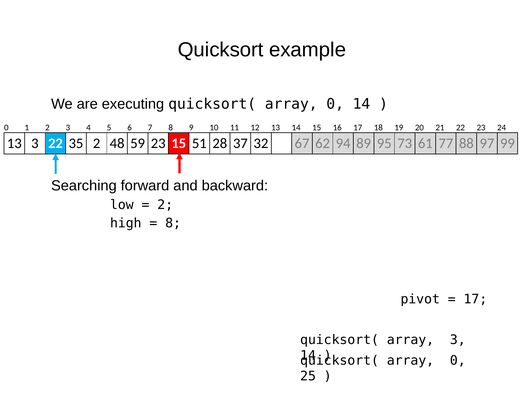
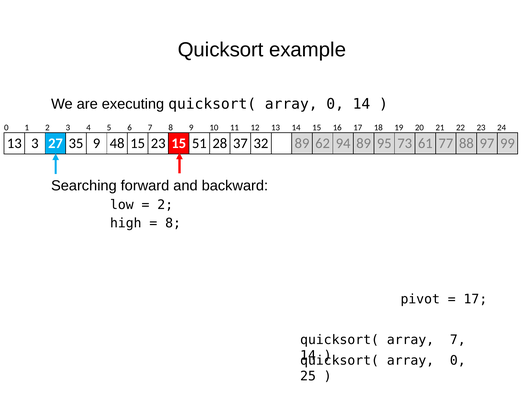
3 22: 22 -> 27
35 2: 2 -> 9
48 59: 59 -> 15
32 67: 67 -> 89
array 3: 3 -> 7
